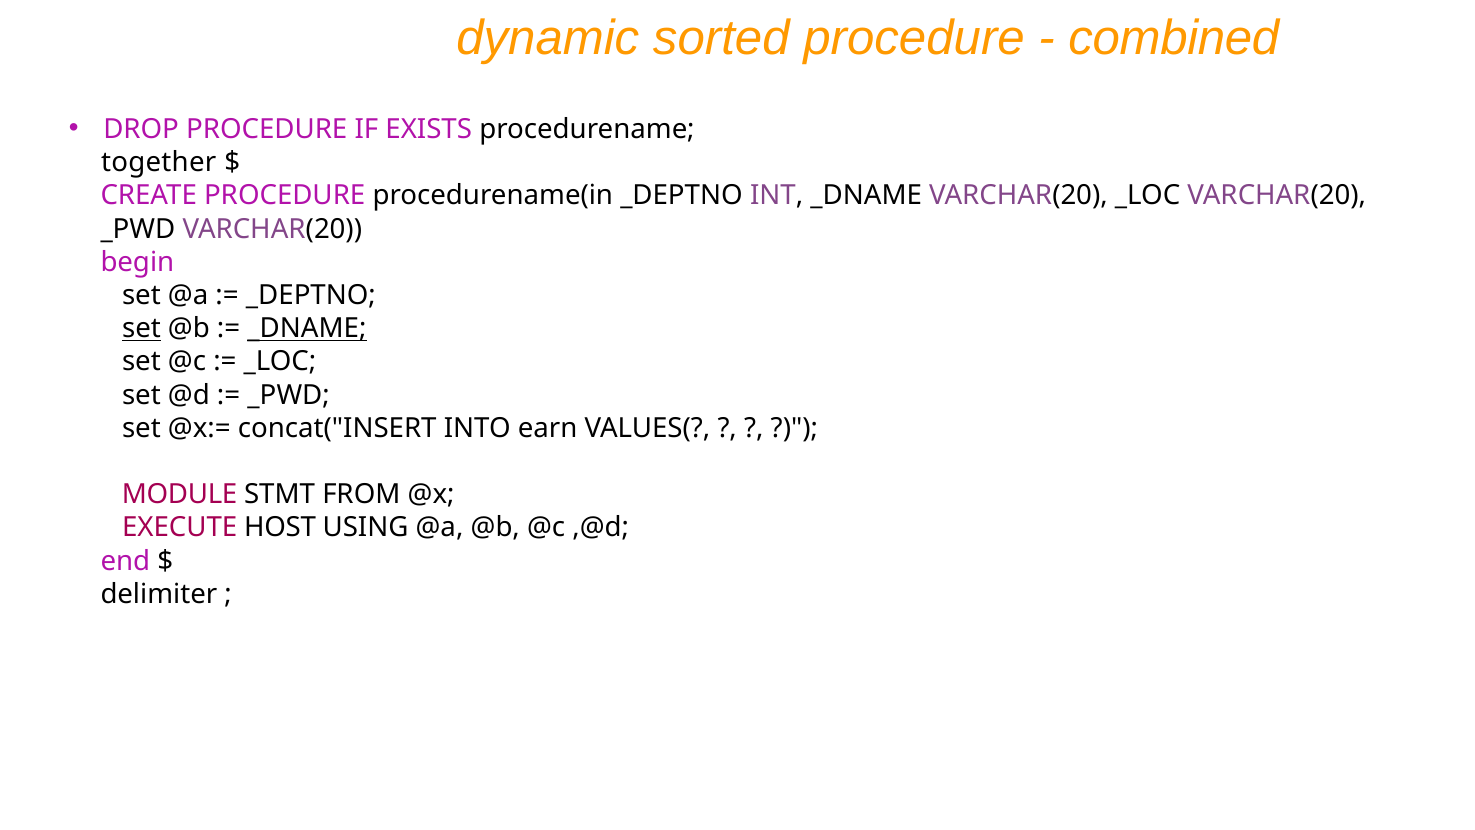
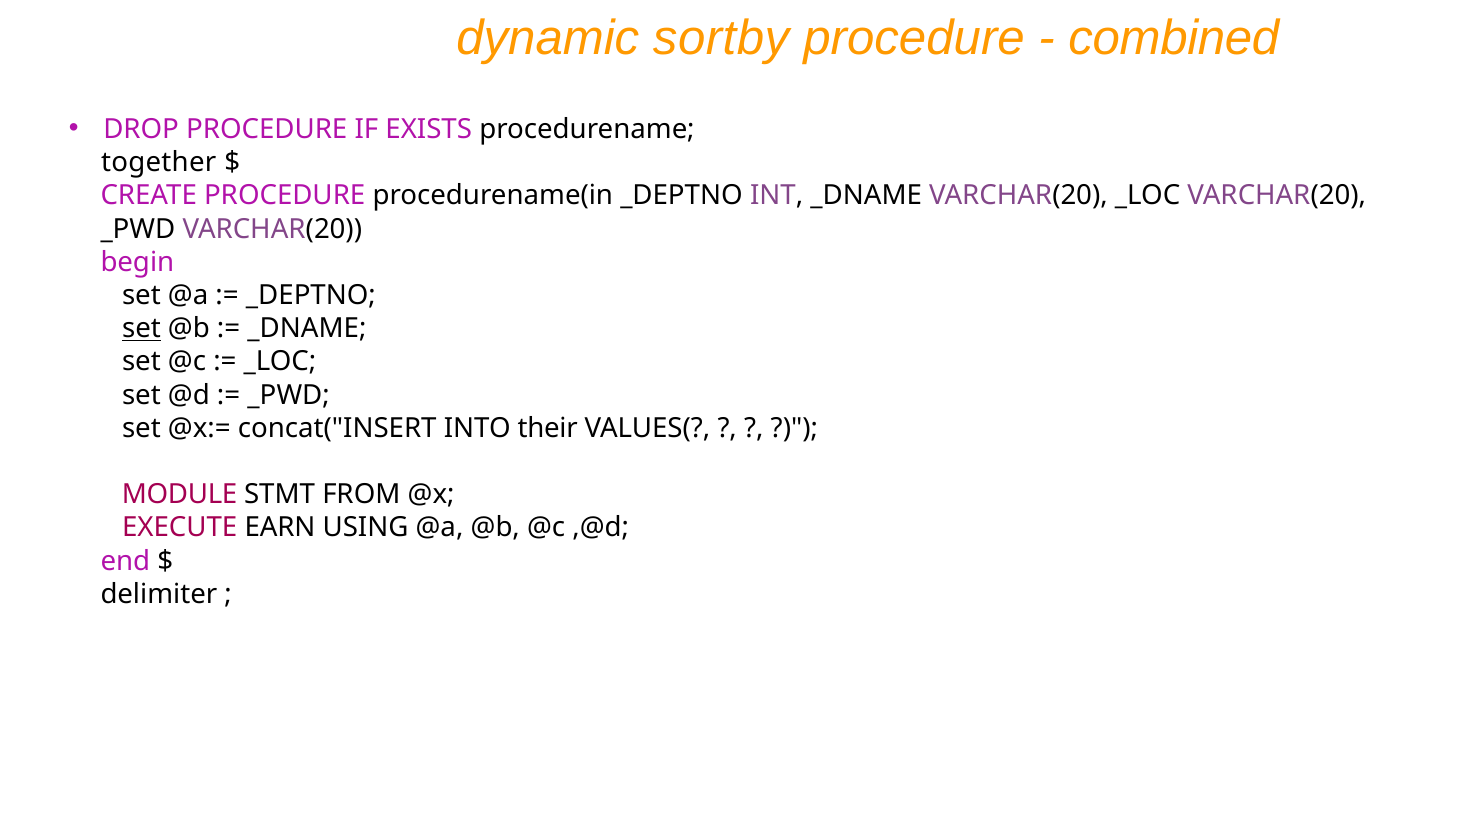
sorted: sorted -> sortby
_DNAME at (307, 328) underline: present -> none
earn: earn -> their
HOST: HOST -> EARN
